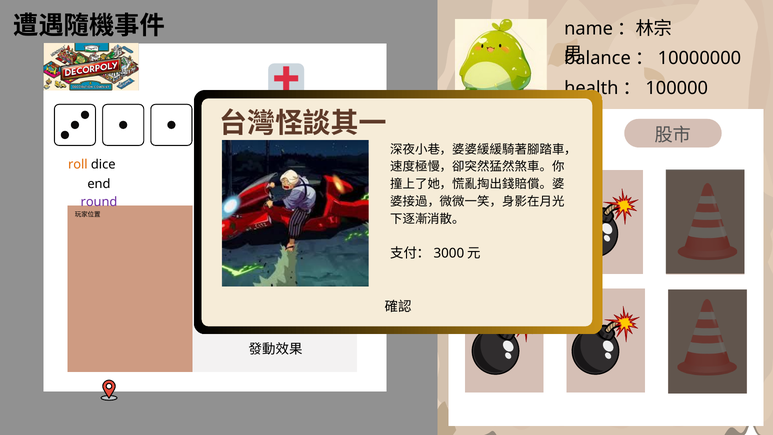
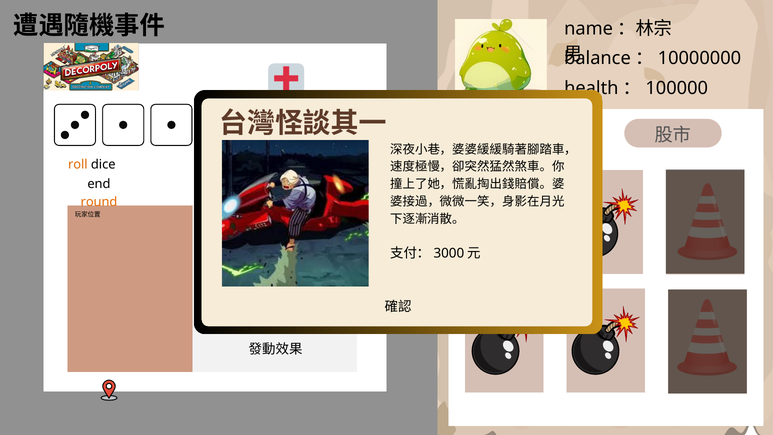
round colour: purple -> orange
